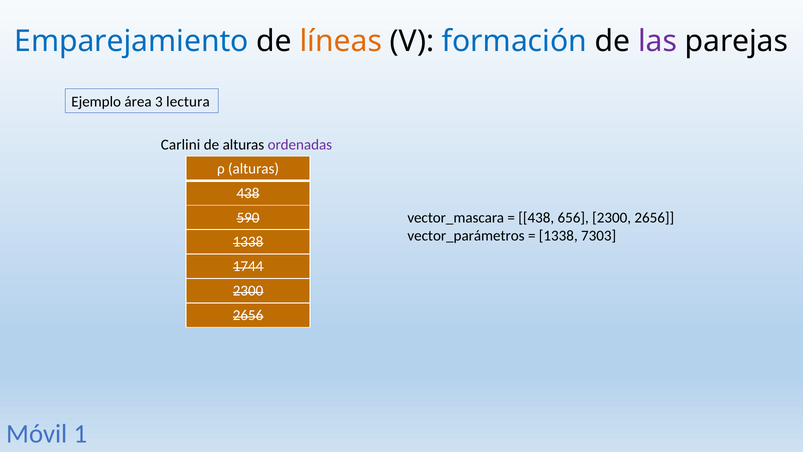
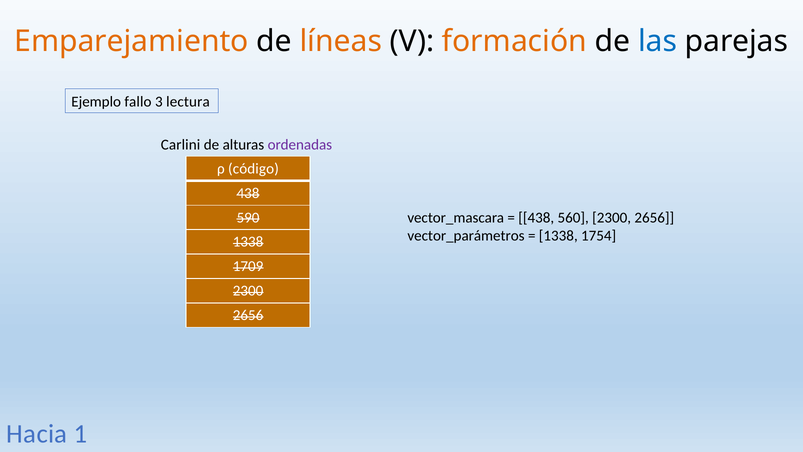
Emparejamiento colour: blue -> orange
formación colour: blue -> orange
las colour: purple -> blue
área: área -> fallo
ρ alturas: alturas -> código
656: 656 -> 560
7303: 7303 -> 1754
1744: 1744 -> 1709
Móvil: Móvil -> Hacia
